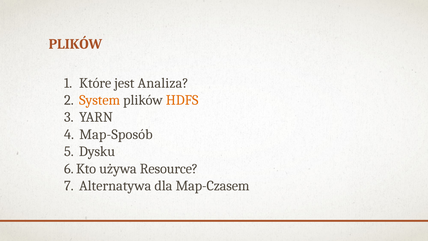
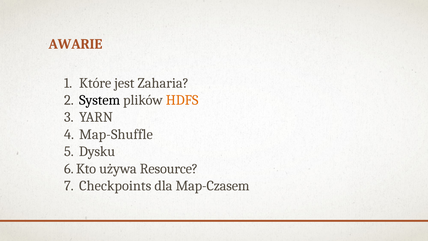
PLIKÓW at (75, 44): PLIKÓW -> AWARIE
Analiza: Analiza -> Zaharia
System colour: orange -> black
Map-Sposób: Map-Sposób -> Map-Shuffle
Alternatywa: Alternatywa -> Checkpoints
